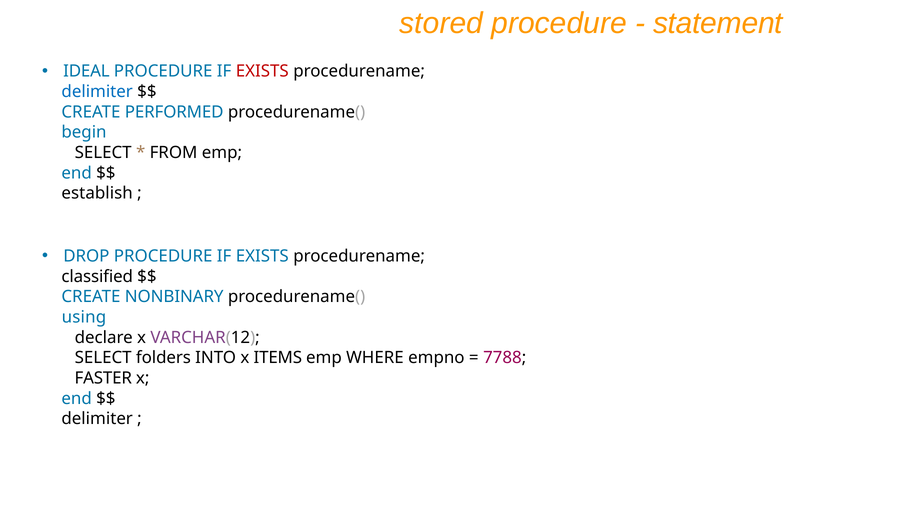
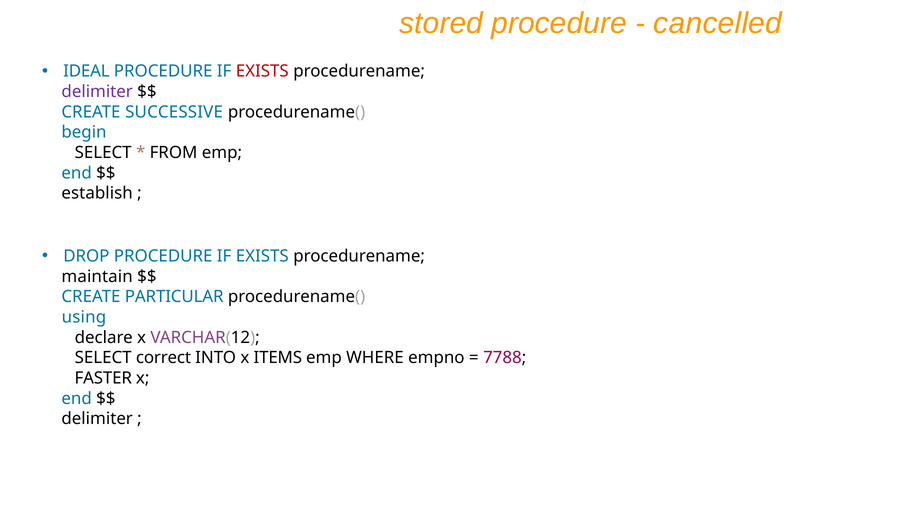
statement: statement -> cancelled
delimiter at (97, 92) colour: blue -> purple
PERFORMED: PERFORMED -> SUCCESSIVE
classified: classified -> maintain
NONBINARY: NONBINARY -> PARTICULAR
folders: folders -> correct
